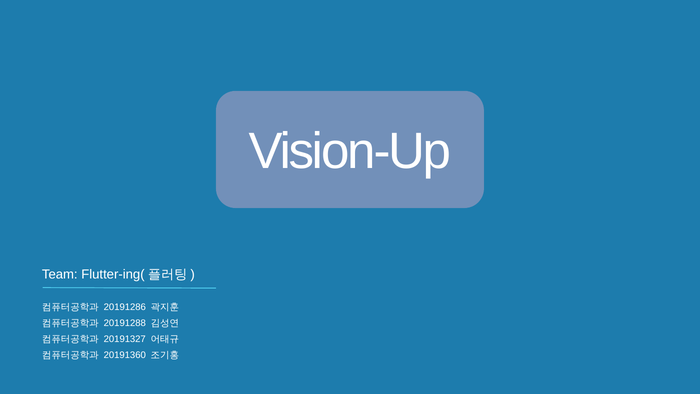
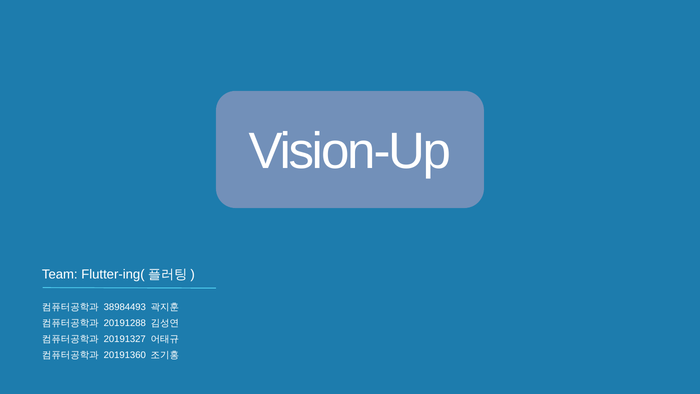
20191286: 20191286 -> 38984493
